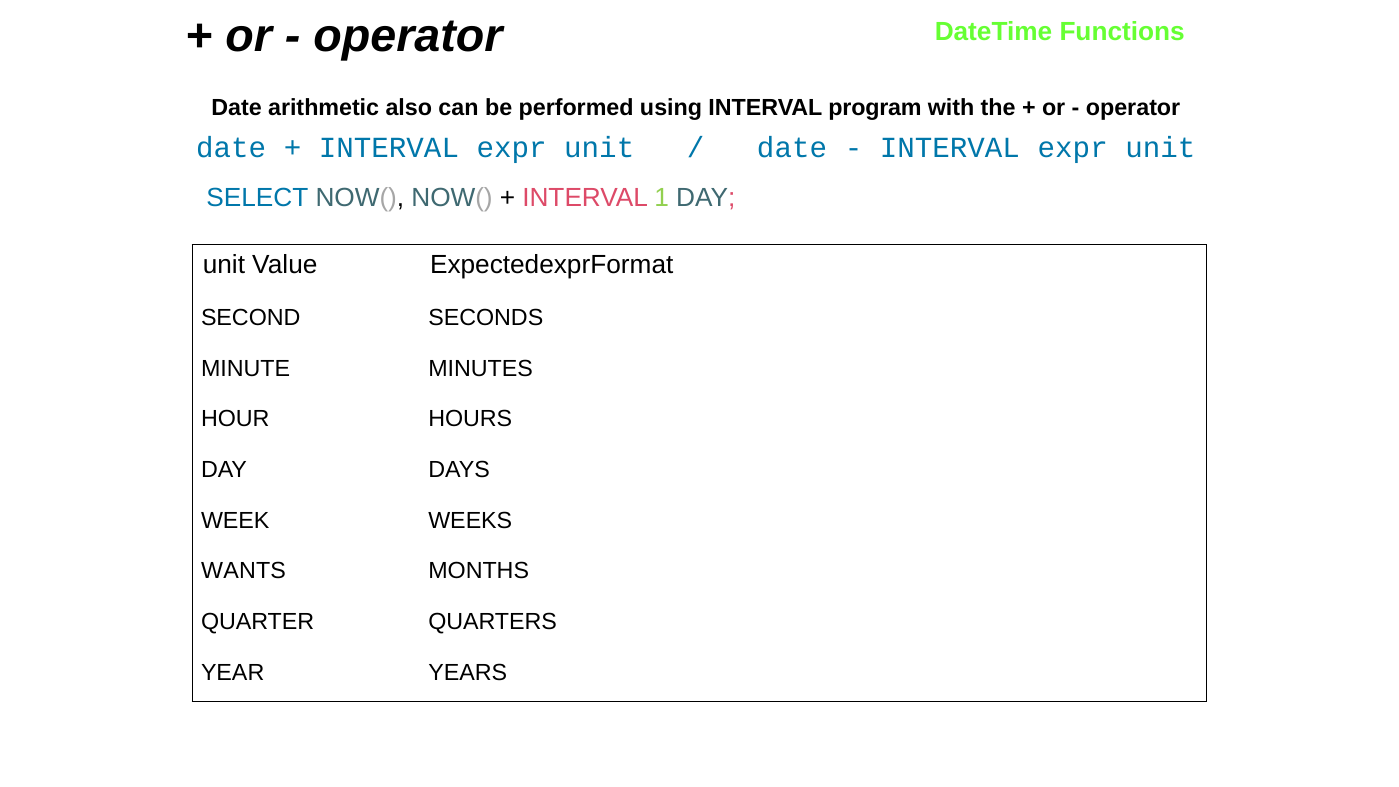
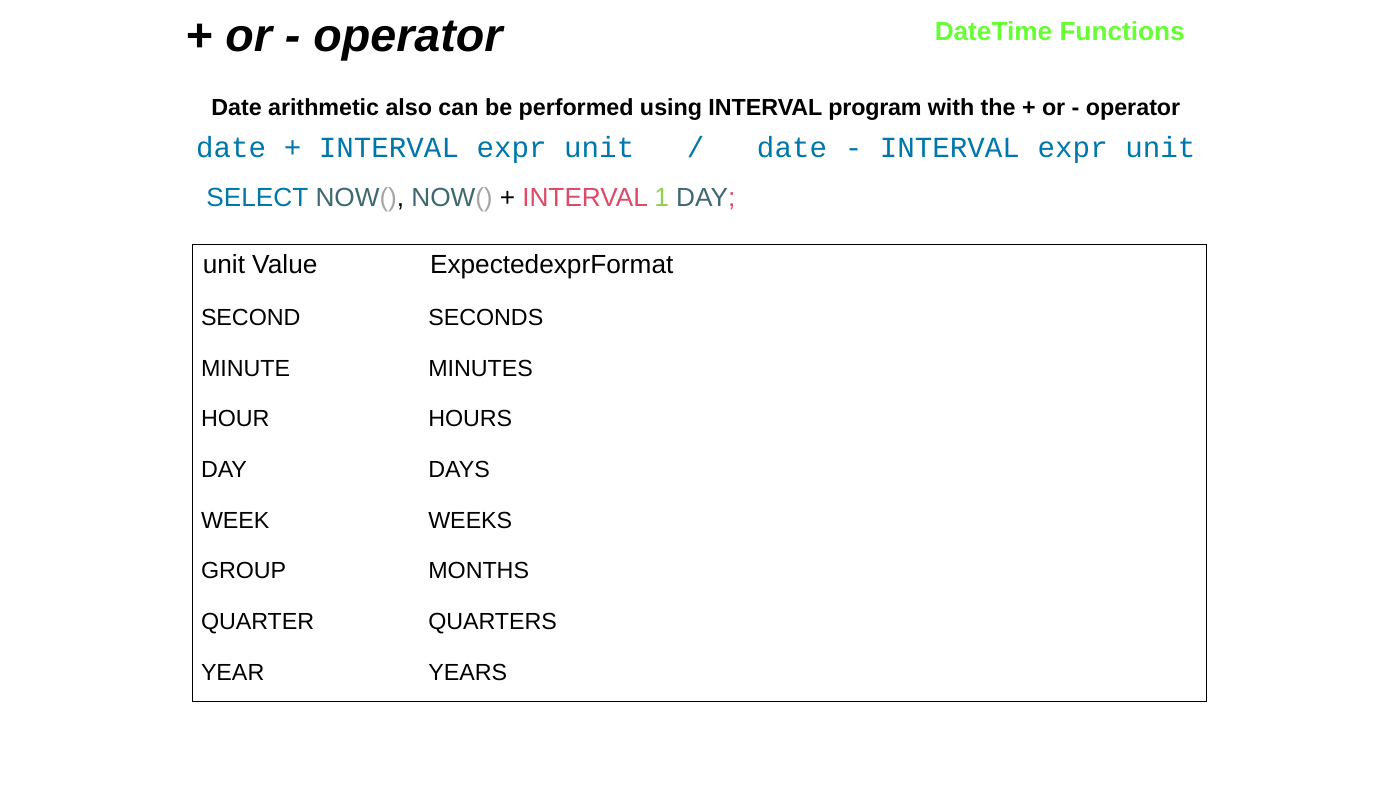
WANTS: WANTS -> GROUP
